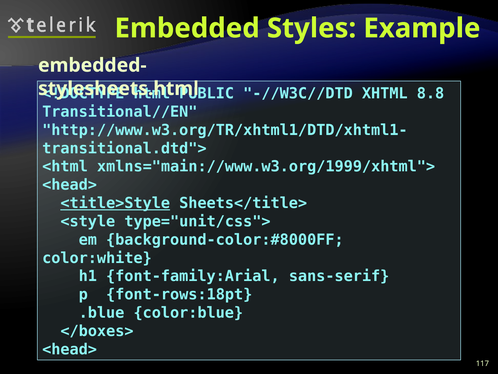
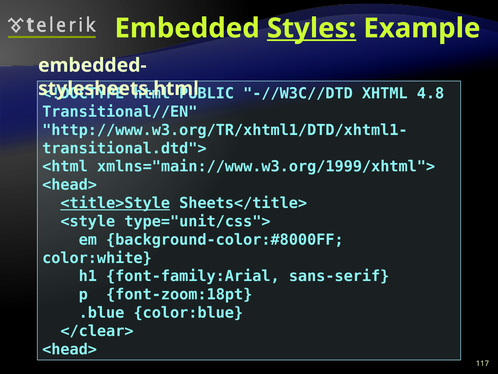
Styles underline: none -> present
8.8: 8.8 -> 4.8
font-rows:18pt: font-rows:18pt -> font-zoom:18pt
</boxes>: </boxes> -> </clear>
